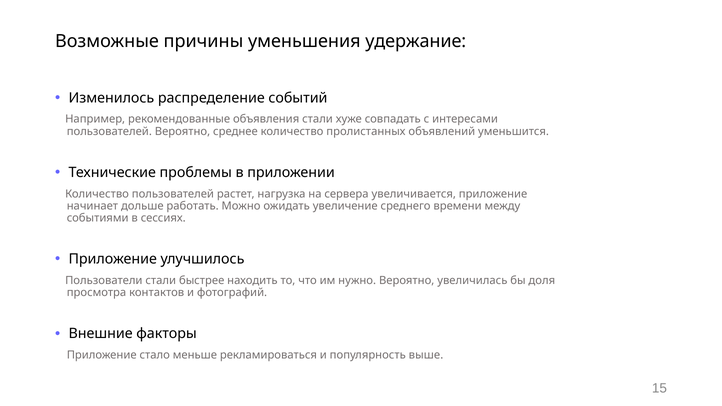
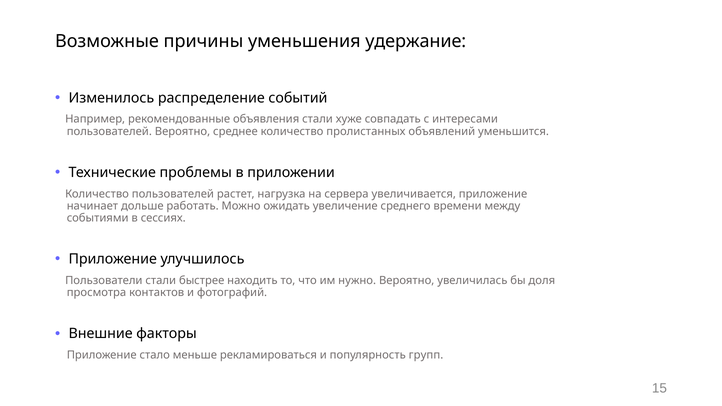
выше: выше -> групп
